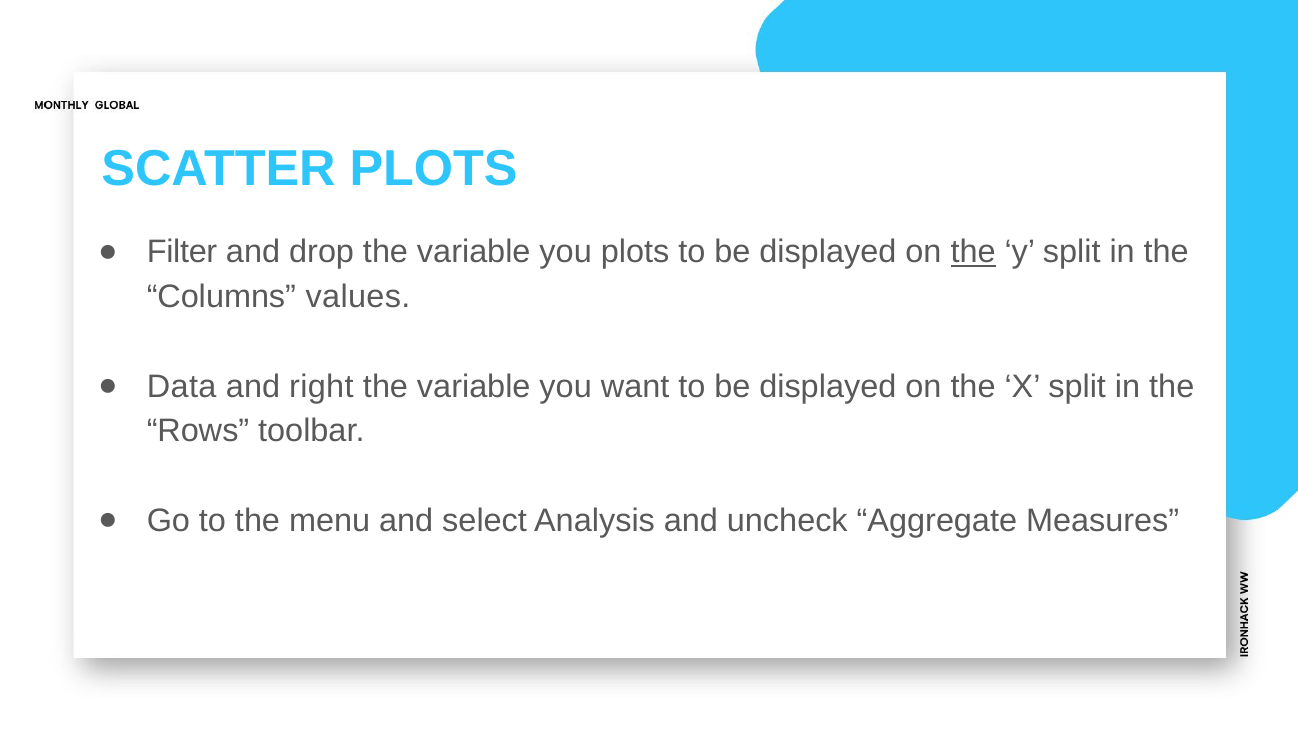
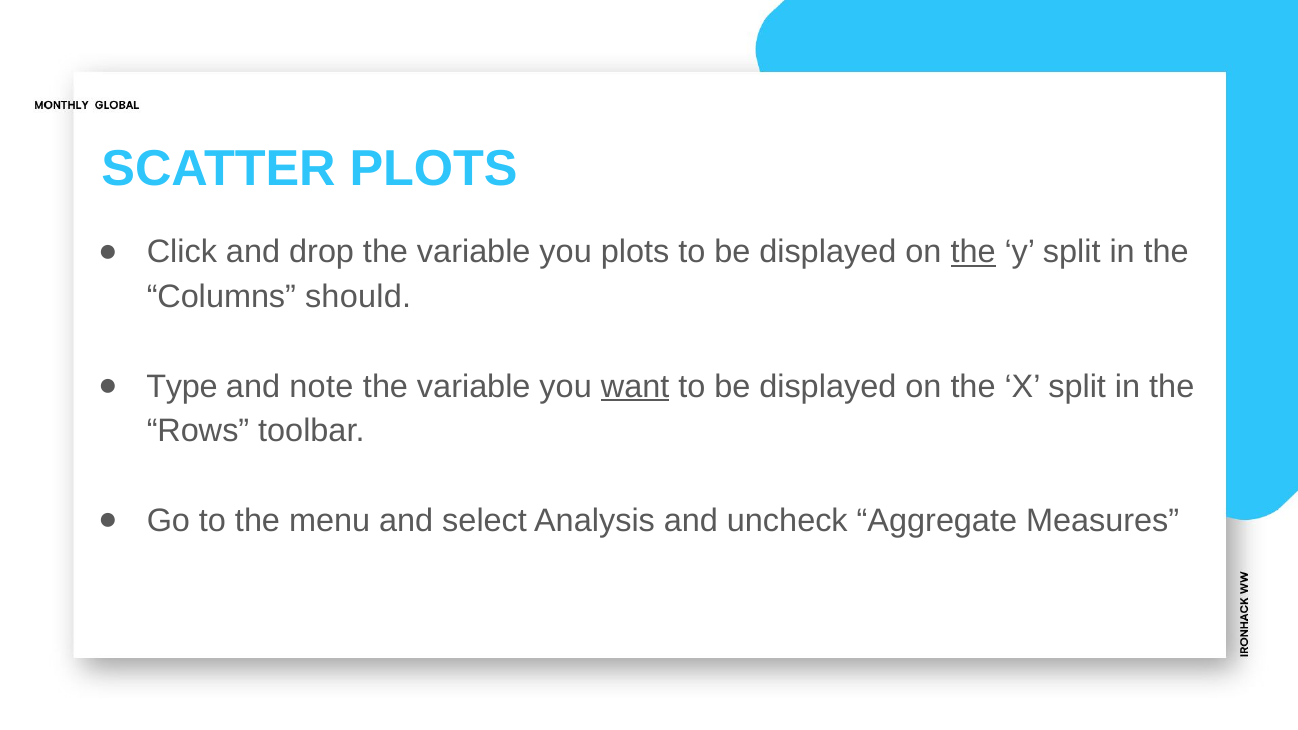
Filter: Filter -> Click
values: values -> should
Data: Data -> Type
right: right -> note
want underline: none -> present
